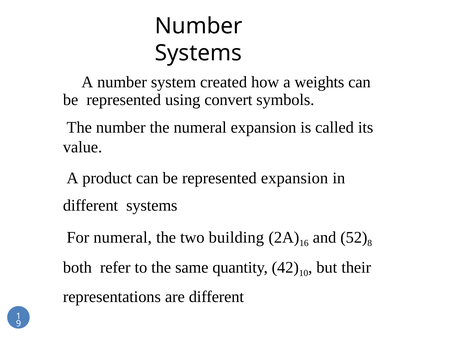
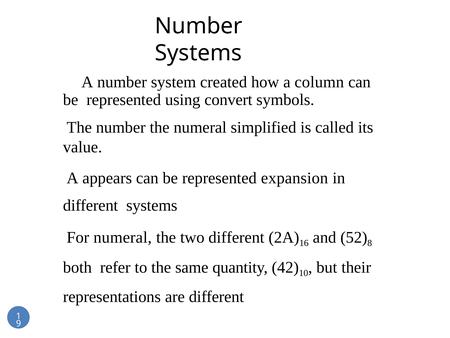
weights: weights -> column
numeral expansion: expansion -> simplified
product: product -> appears
two building: building -> different
